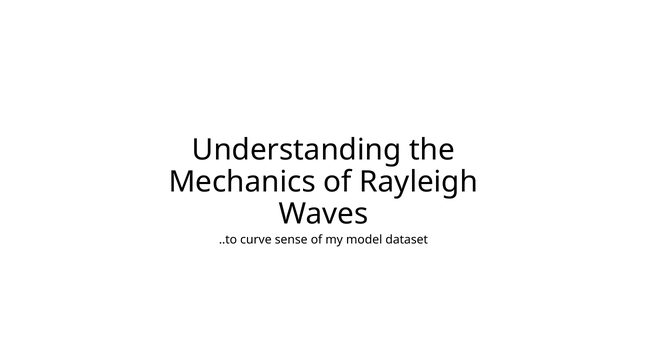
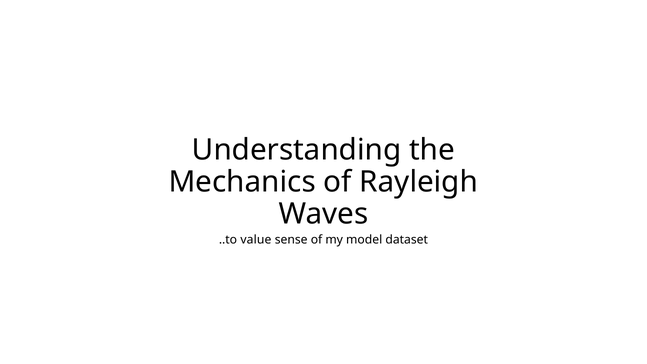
curve: curve -> value
